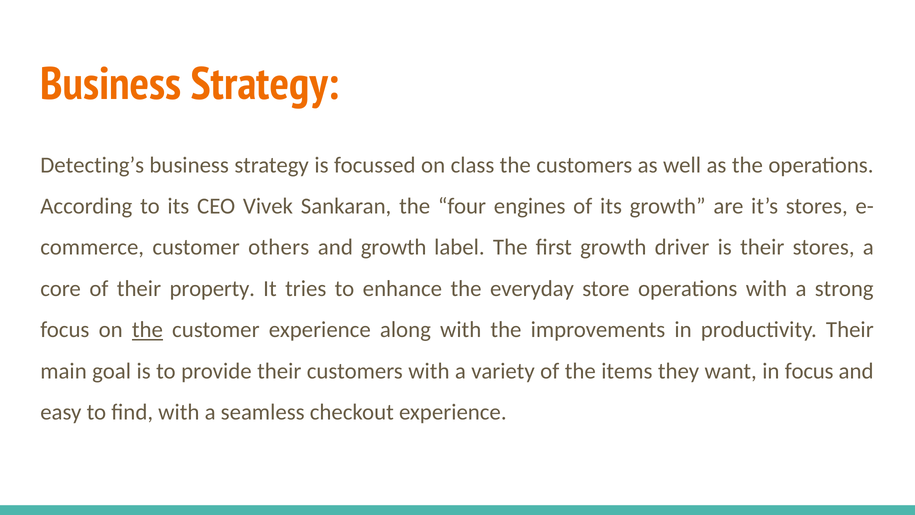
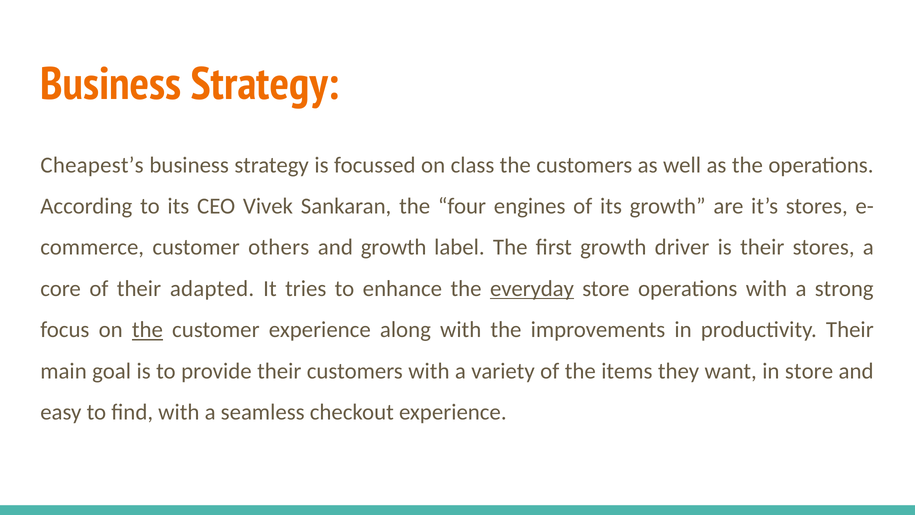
Detecting’s: Detecting’s -> Cheapest’s
property: property -> adapted
everyday underline: none -> present
in focus: focus -> store
